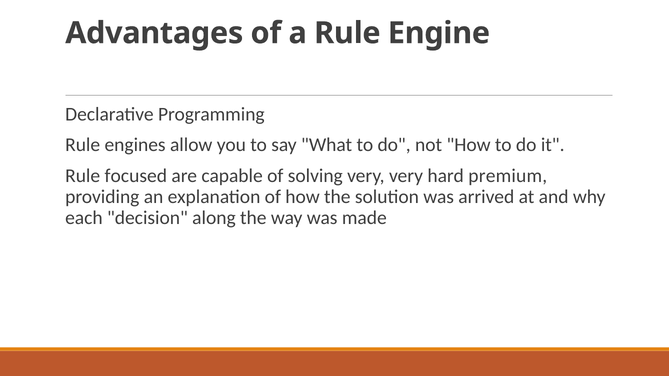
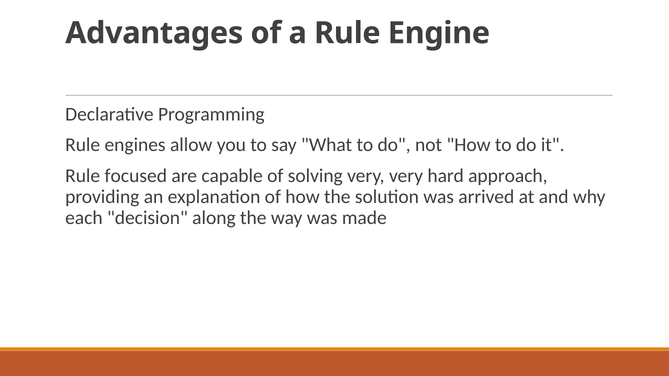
premium: premium -> approach
